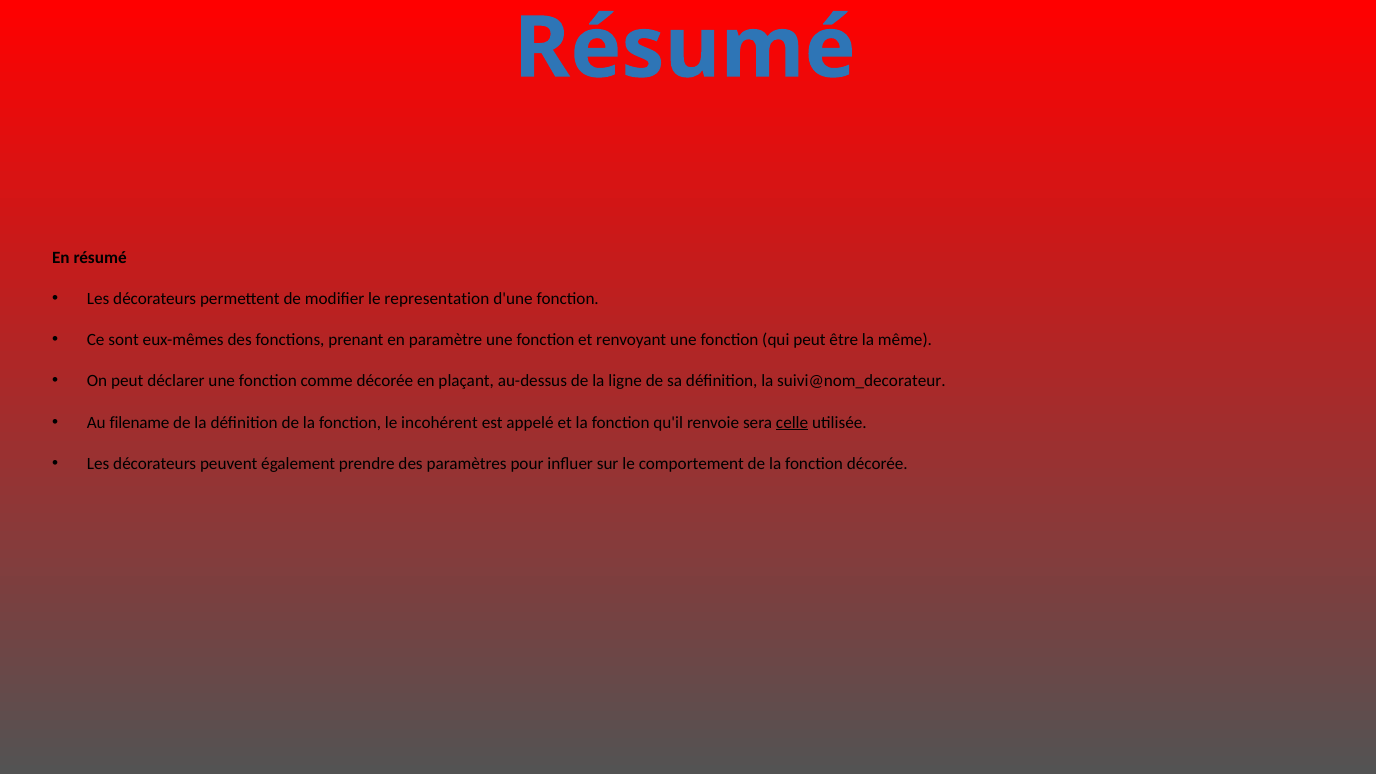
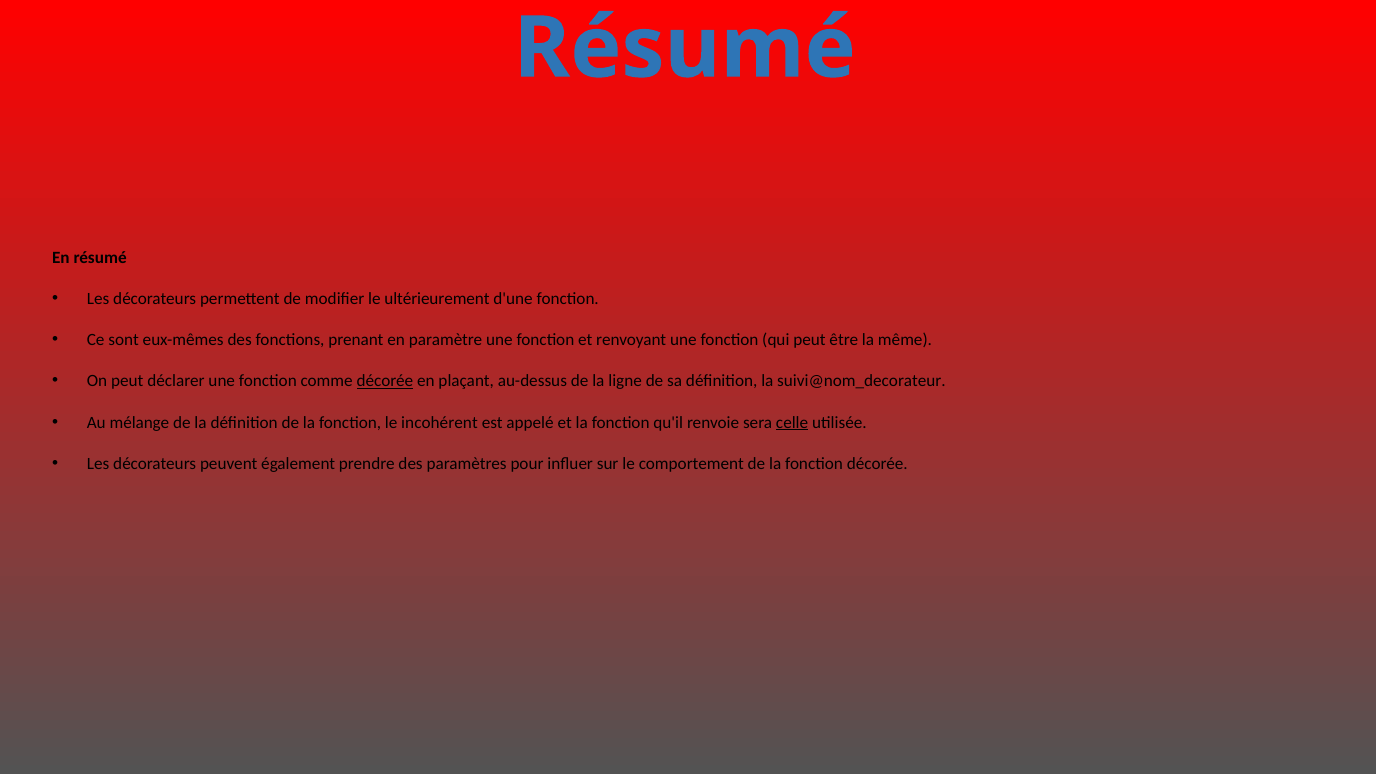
representation: representation -> ultérieurement
décorée at (385, 381) underline: none -> present
filename: filename -> mélange
